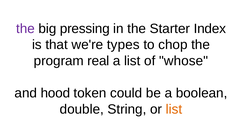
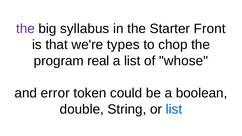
pressing: pressing -> syllabus
Index: Index -> Front
hood: hood -> error
list at (174, 109) colour: orange -> blue
